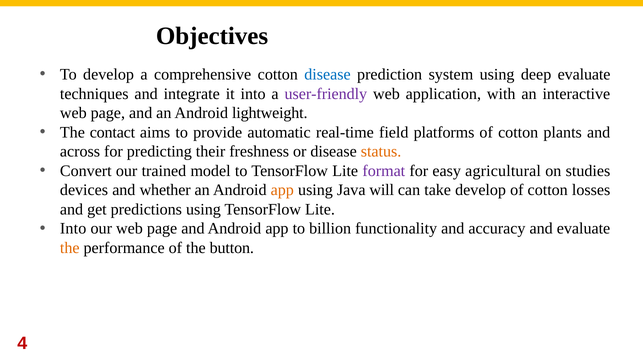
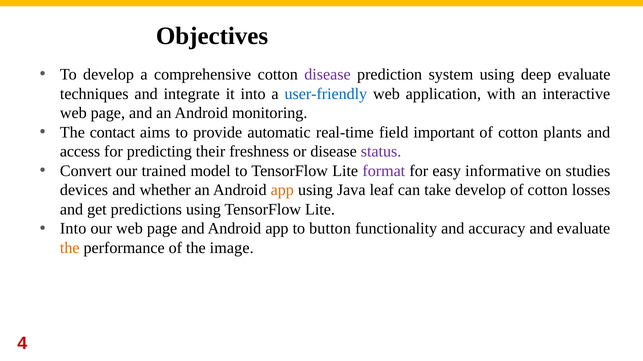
disease at (327, 75) colour: blue -> purple
user-friendly colour: purple -> blue
lightweight: lightweight -> monitoring
platforms: platforms -> important
across: across -> access
status colour: orange -> purple
agricultural: agricultural -> informative
will: will -> leaf
billion: billion -> button
button: button -> image
